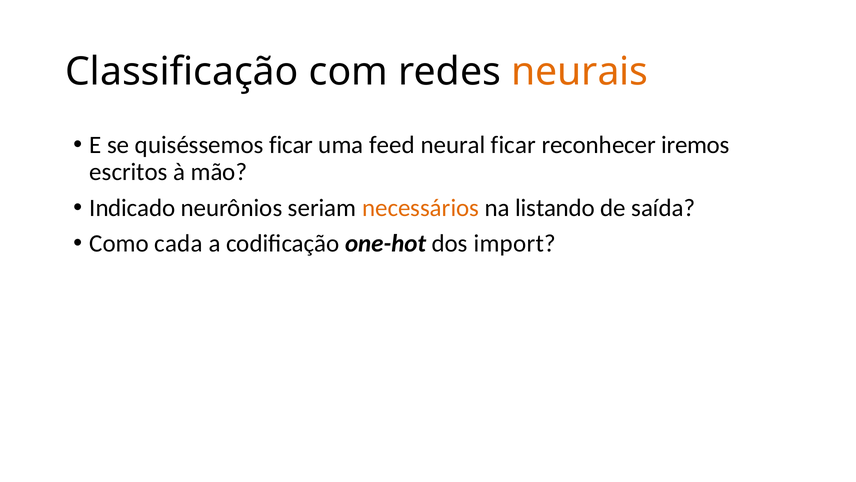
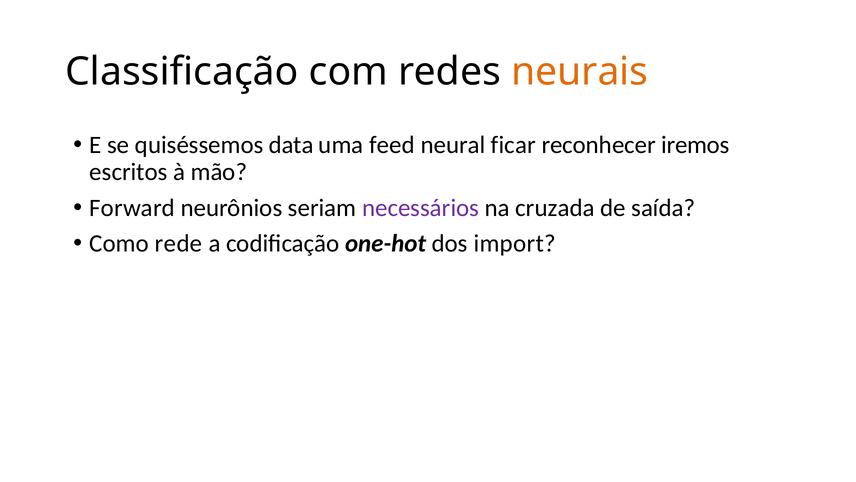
quiséssemos ficar: ficar -> data
Indicado: Indicado -> Forward
necessários colour: orange -> purple
listando: listando -> cruzada
cada: cada -> rede
